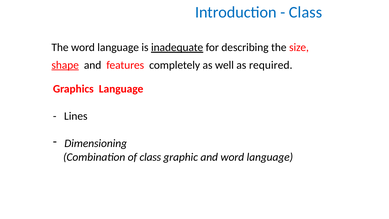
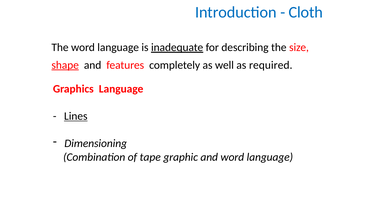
Class at (306, 12): Class -> Cloth
Lines underline: none -> present
of class: class -> tape
